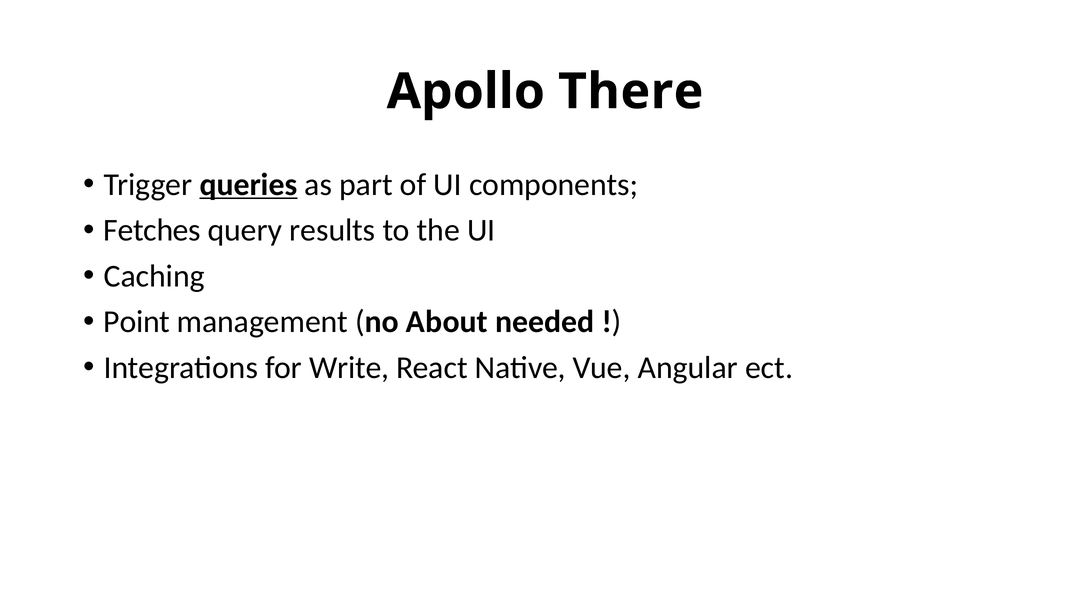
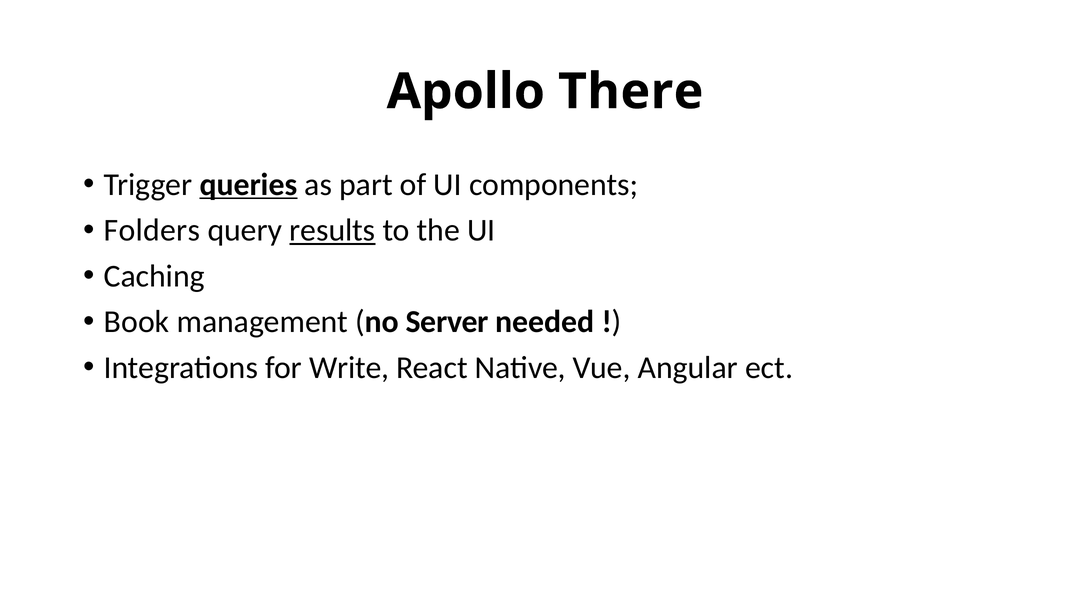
Fetches: Fetches -> Folders
results underline: none -> present
Point: Point -> Book
About: About -> Server
